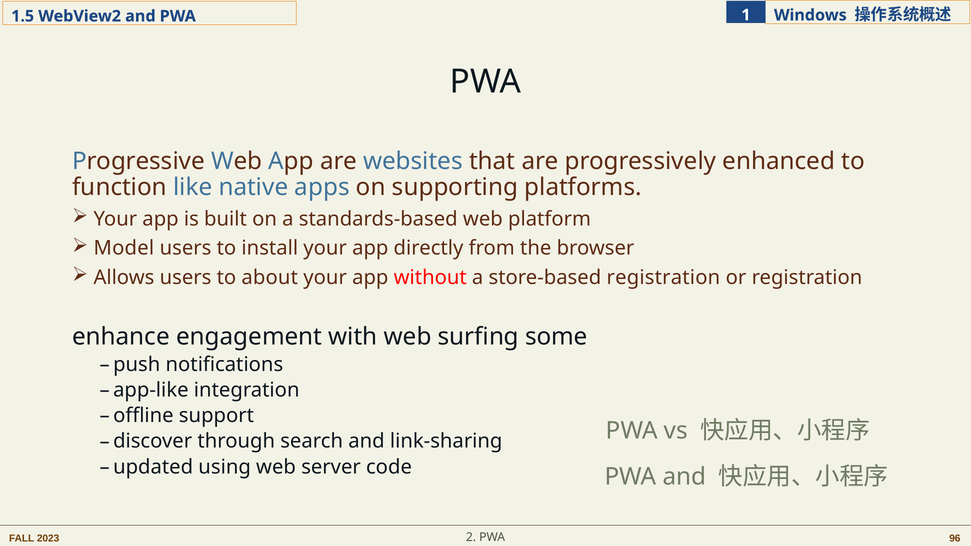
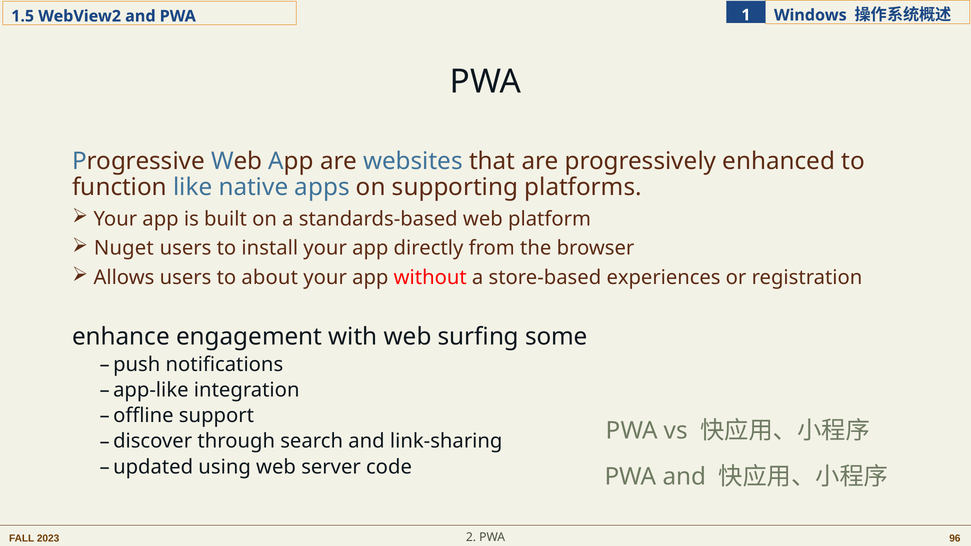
Model: Model -> Nuget
store-based registration: registration -> experiences
